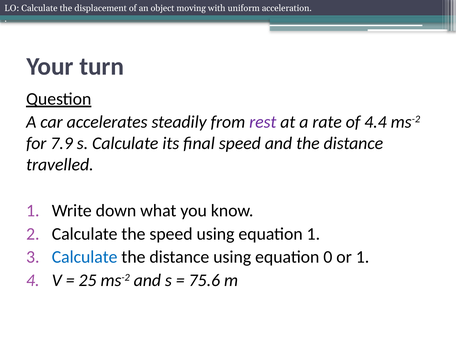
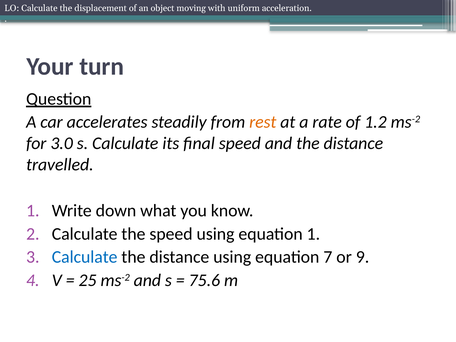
rest colour: purple -> orange
4.4: 4.4 -> 1.2
7.9: 7.9 -> 3.0
0: 0 -> 7
or 1: 1 -> 9
